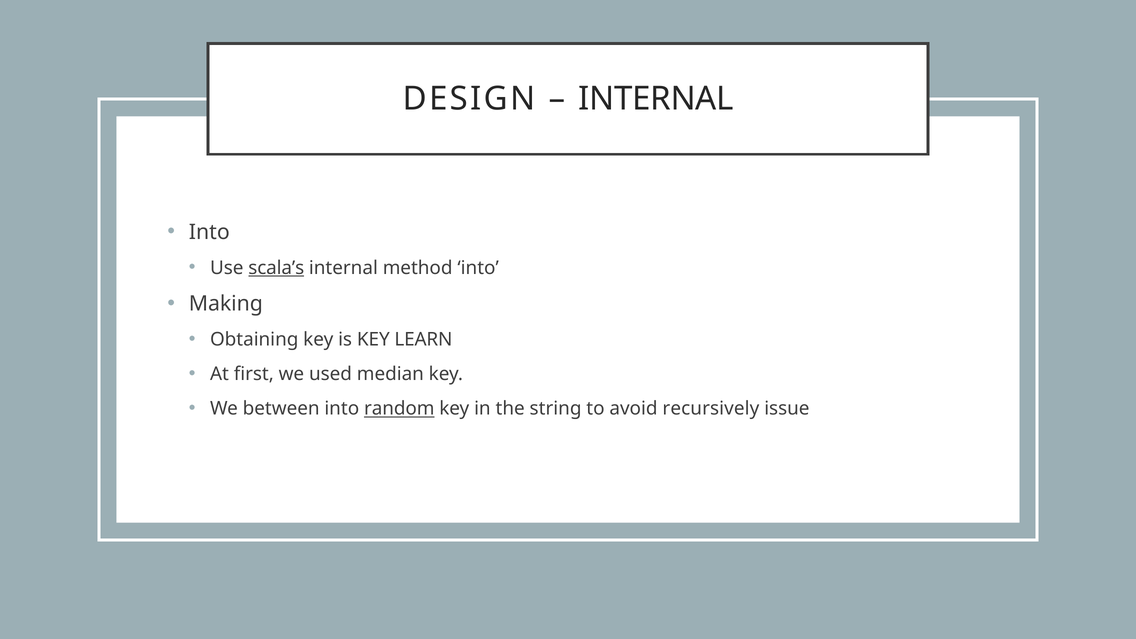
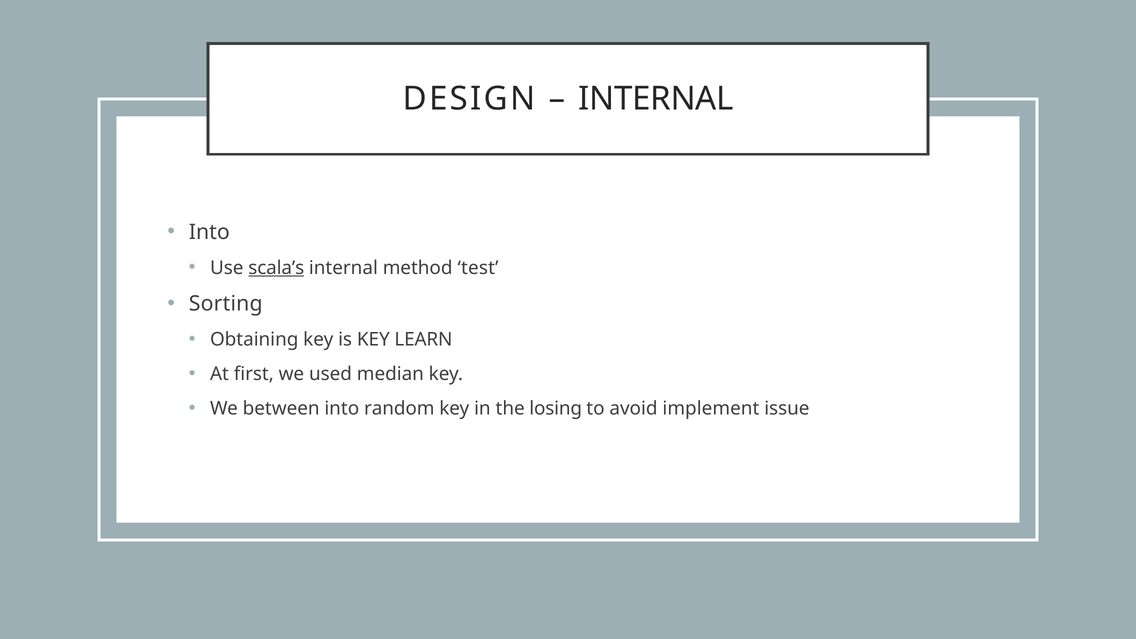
method into: into -> test
Making: Making -> Sorting
random underline: present -> none
string: string -> losing
recursively: recursively -> implement
